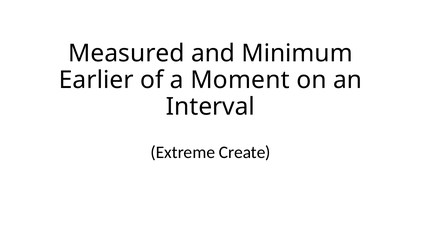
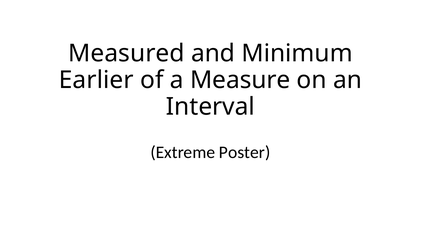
Moment: Moment -> Measure
Create: Create -> Poster
